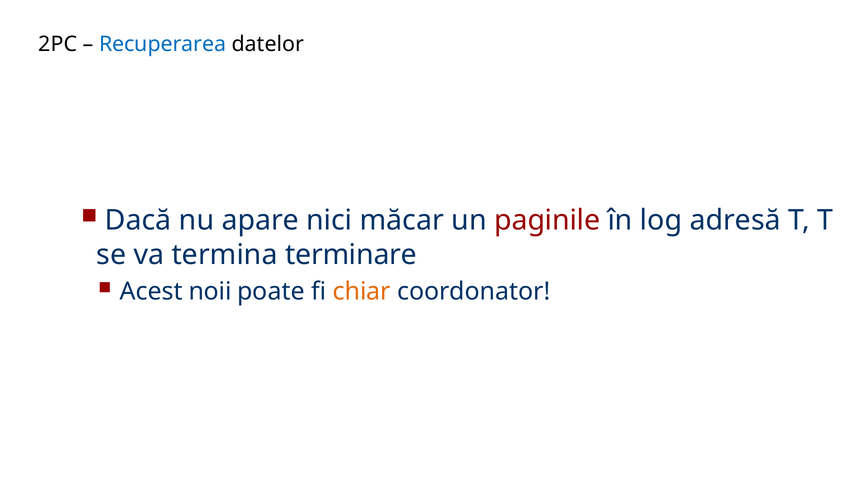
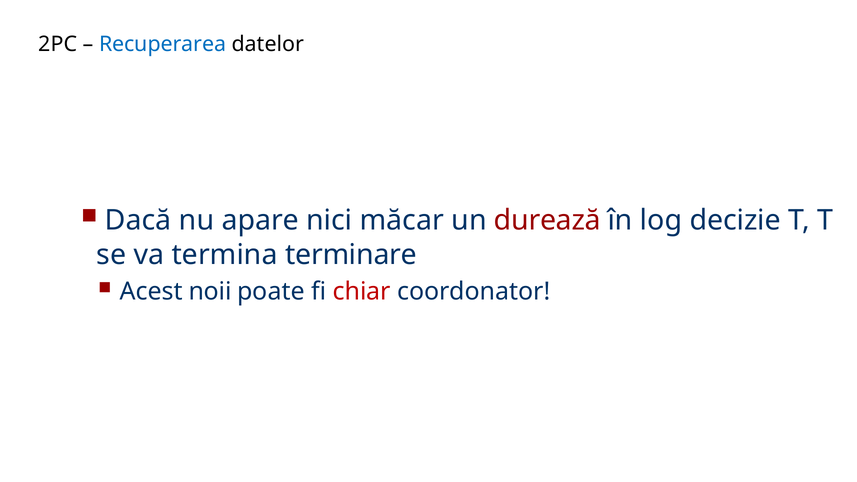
paginile: paginile -> durează
adresă: adresă -> decizie
chiar colour: orange -> red
